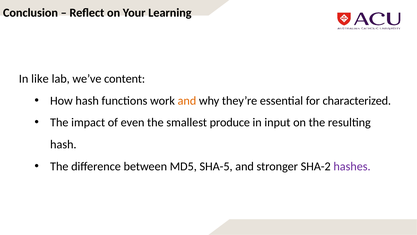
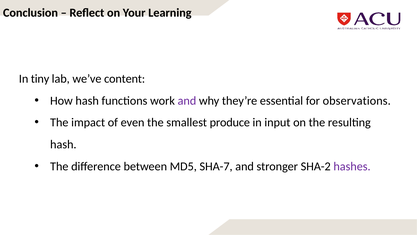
like: like -> tiny
and at (187, 100) colour: orange -> purple
characterized: characterized -> observations
SHA-5: SHA-5 -> SHA-7
